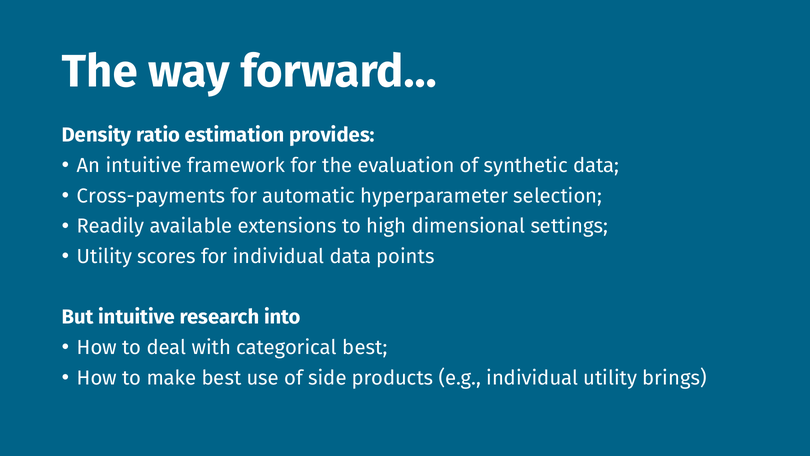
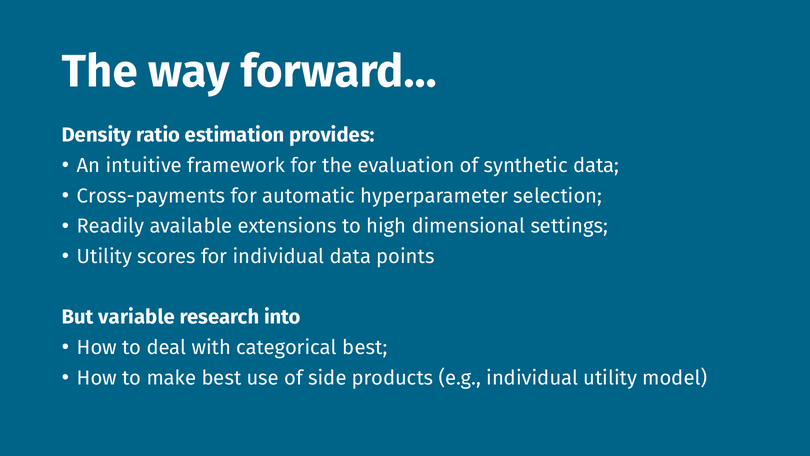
But intuitive: intuitive -> variable
brings: brings -> model
